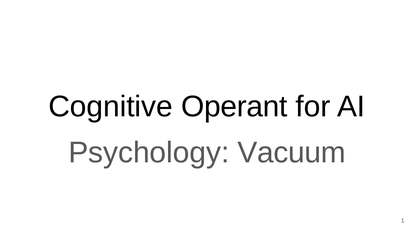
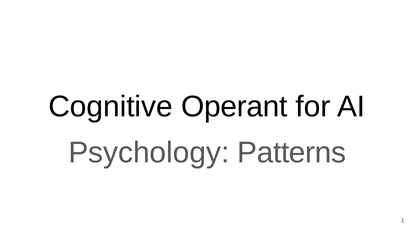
Vacuum: Vacuum -> Patterns
